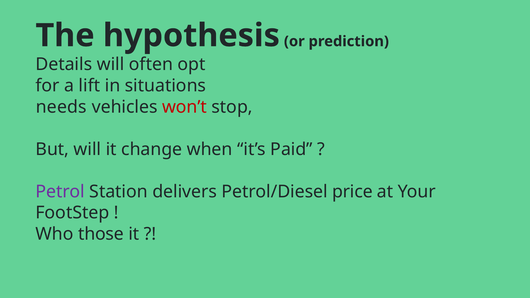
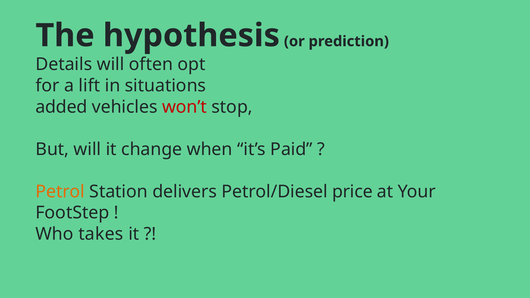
needs: needs -> added
Petrol colour: purple -> orange
those: those -> takes
